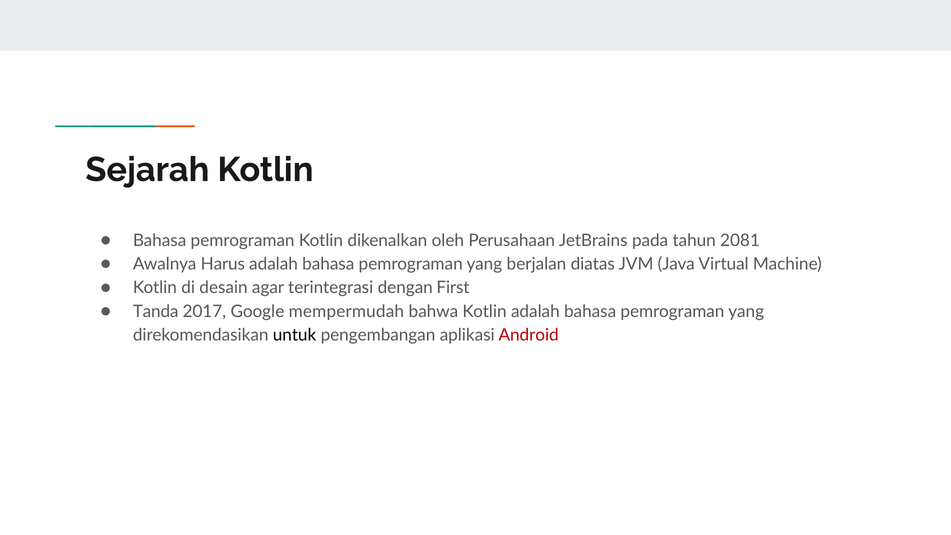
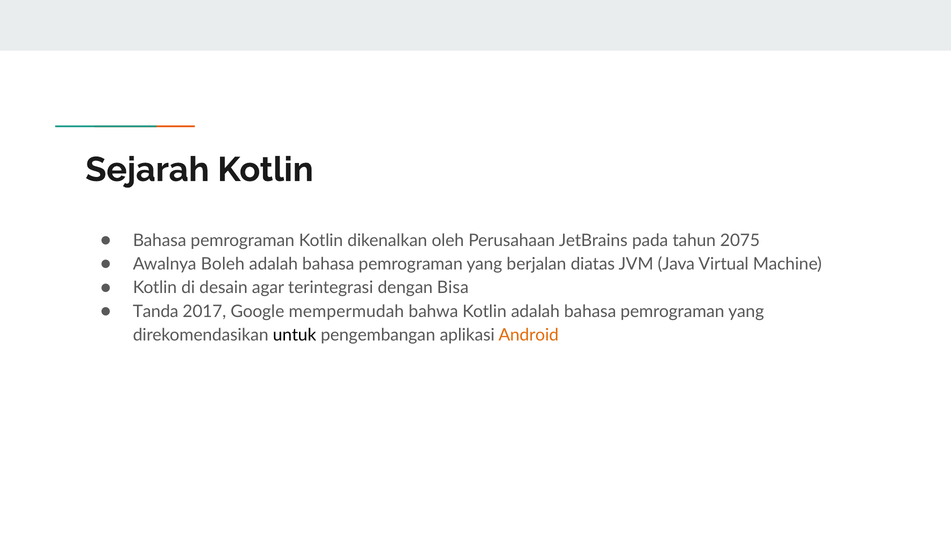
2081: 2081 -> 2075
Harus: Harus -> Boleh
First: First -> Bisa
Android colour: red -> orange
